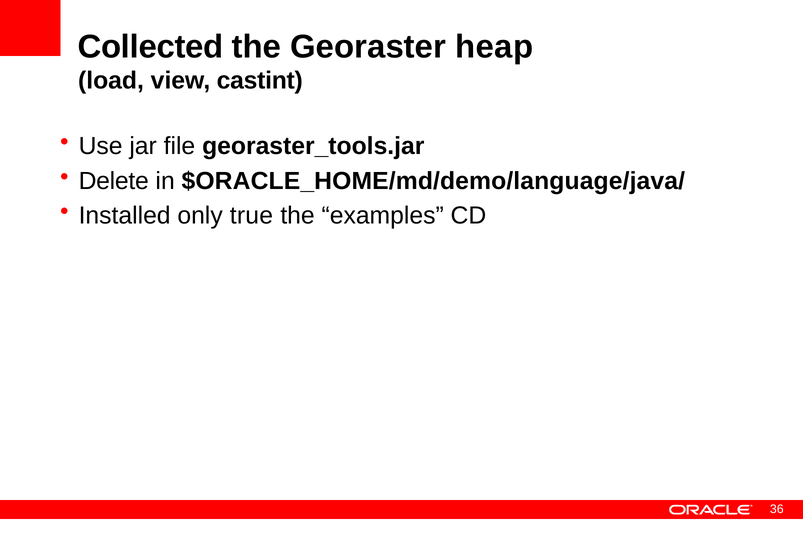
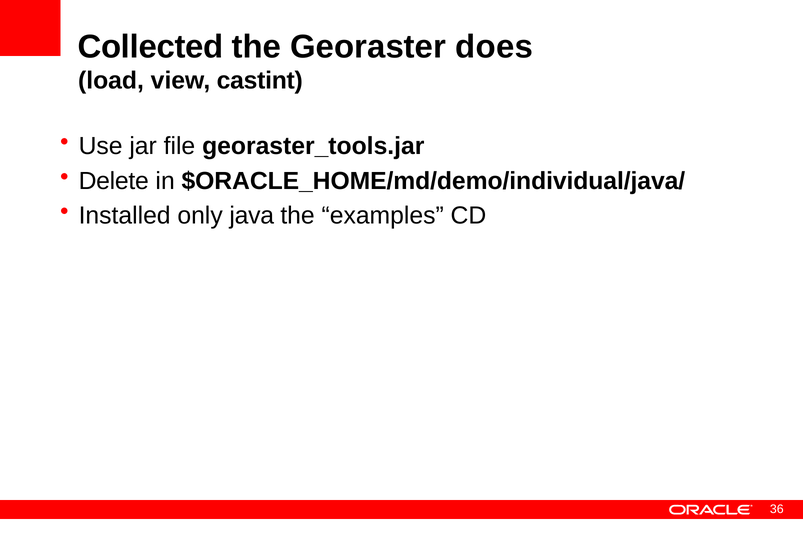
heap: heap -> does
$ORACLE_HOME/md/demo/language/java/: $ORACLE_HOME/md/demo/language/java/ -> $ORACLE_HOME/md/demo/individual/java/
true: true -> java
